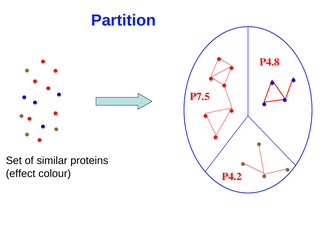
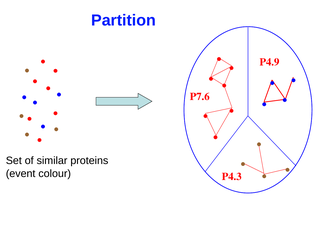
P4.8: P4.8 -> P4.9
P7.5: P7.5 -> P7.6
effect: effect -> event
P4.2: P4.2 -> P4.3
